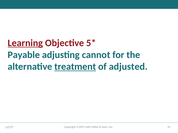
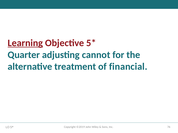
Payable: Payable -> Quarter
treatment underline: present -> none
adjusted: adjusted -> financial
